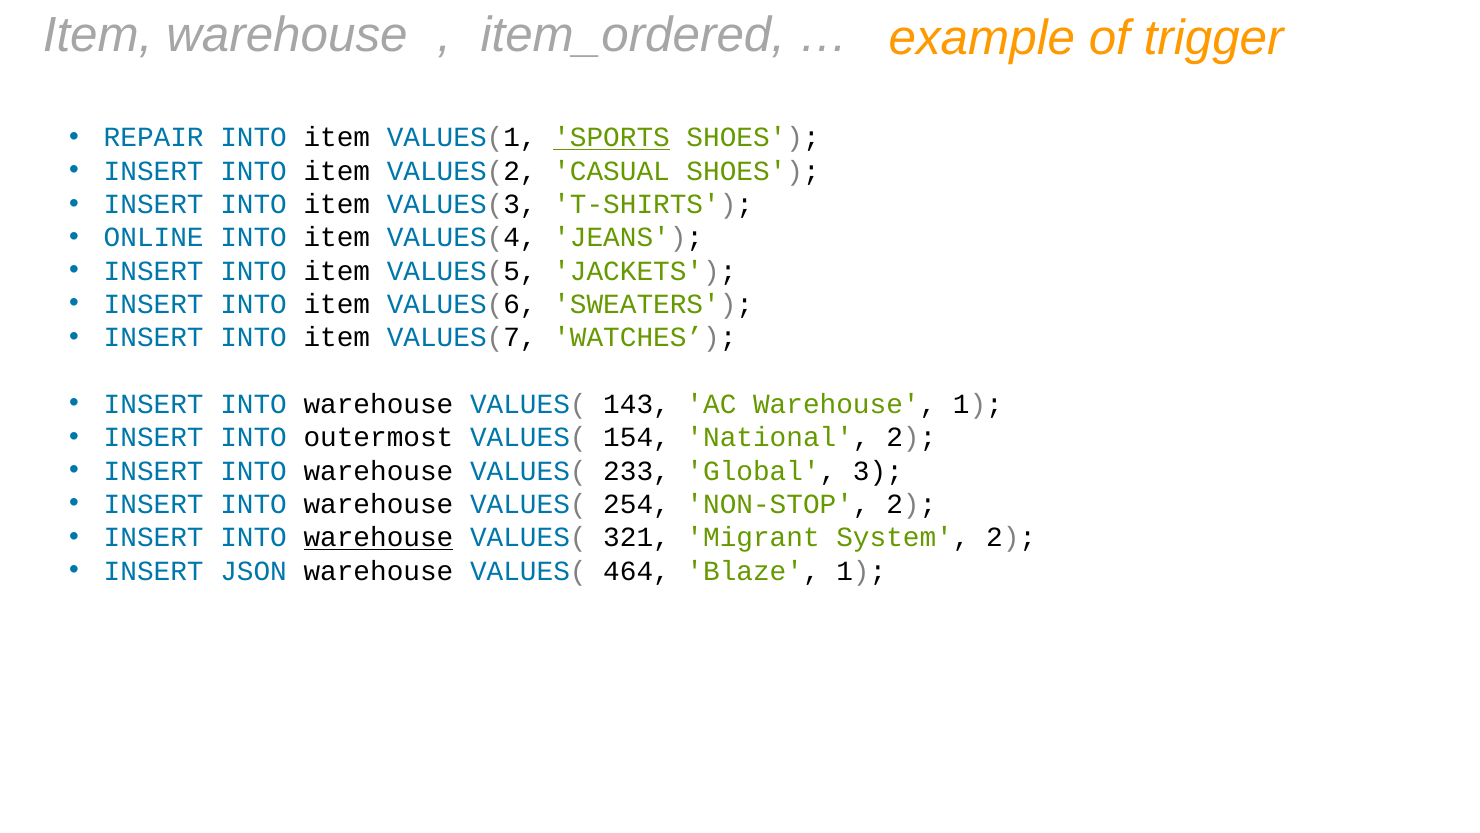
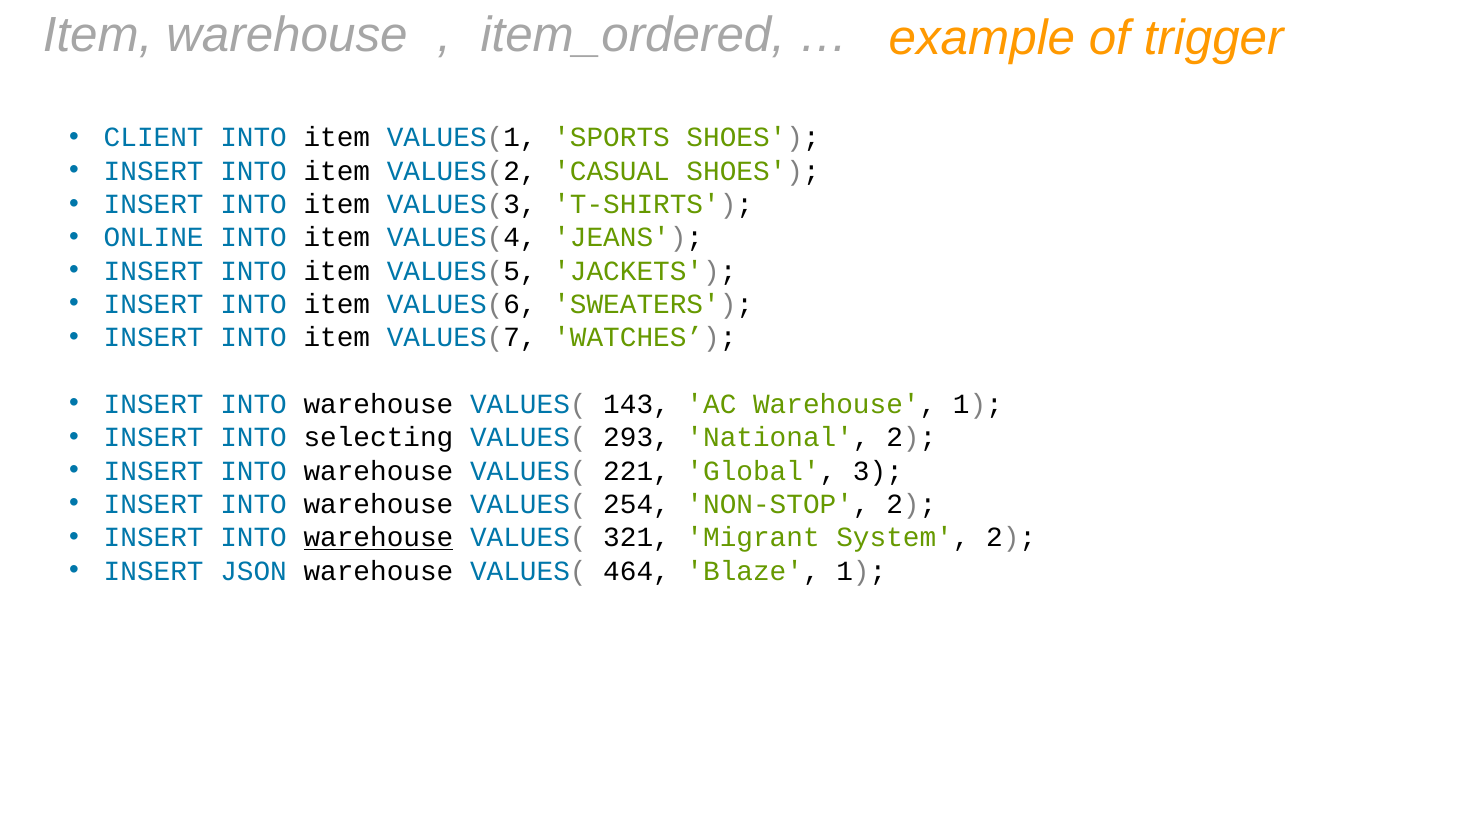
REPAIR: REPAIR -> CLIENT
SPORTS underline: present -> none
outermost: outermost -> selecting
154: 154 -> 293
233: 233 -> 221
